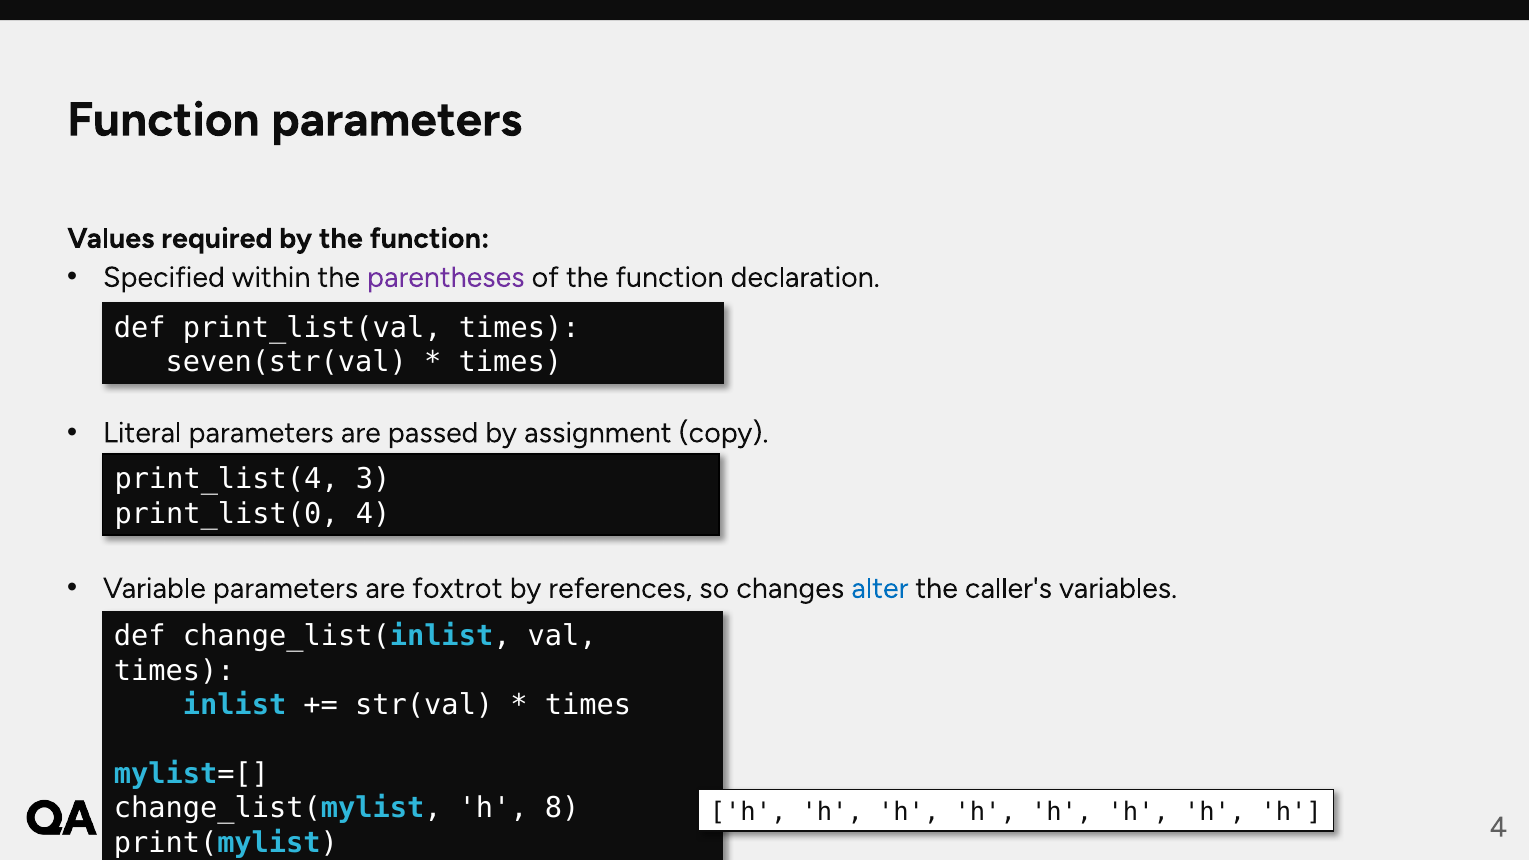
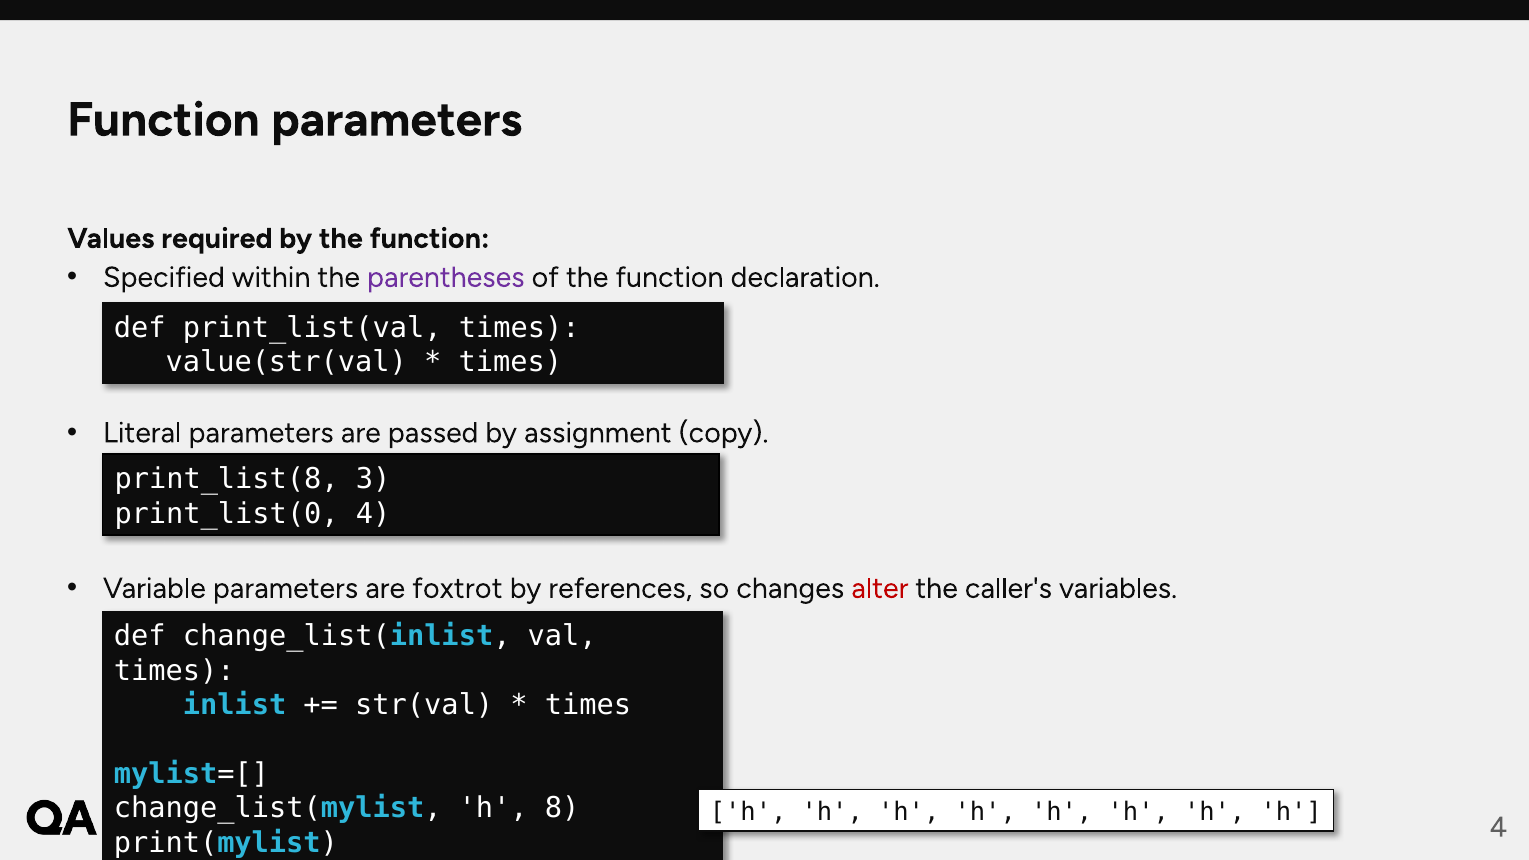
seven(str(val: seven(str(val -> value(str(val
print_list(4: print_list(4 -> print_list(8
alter colour: blue -> red
